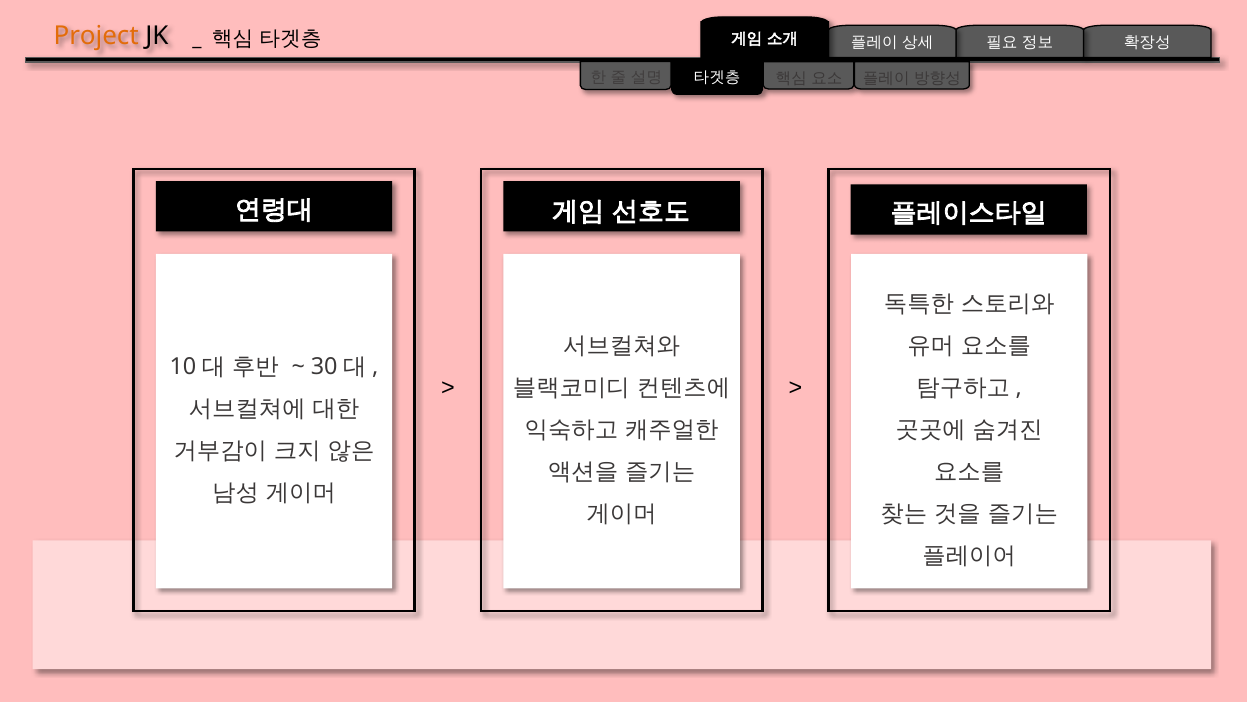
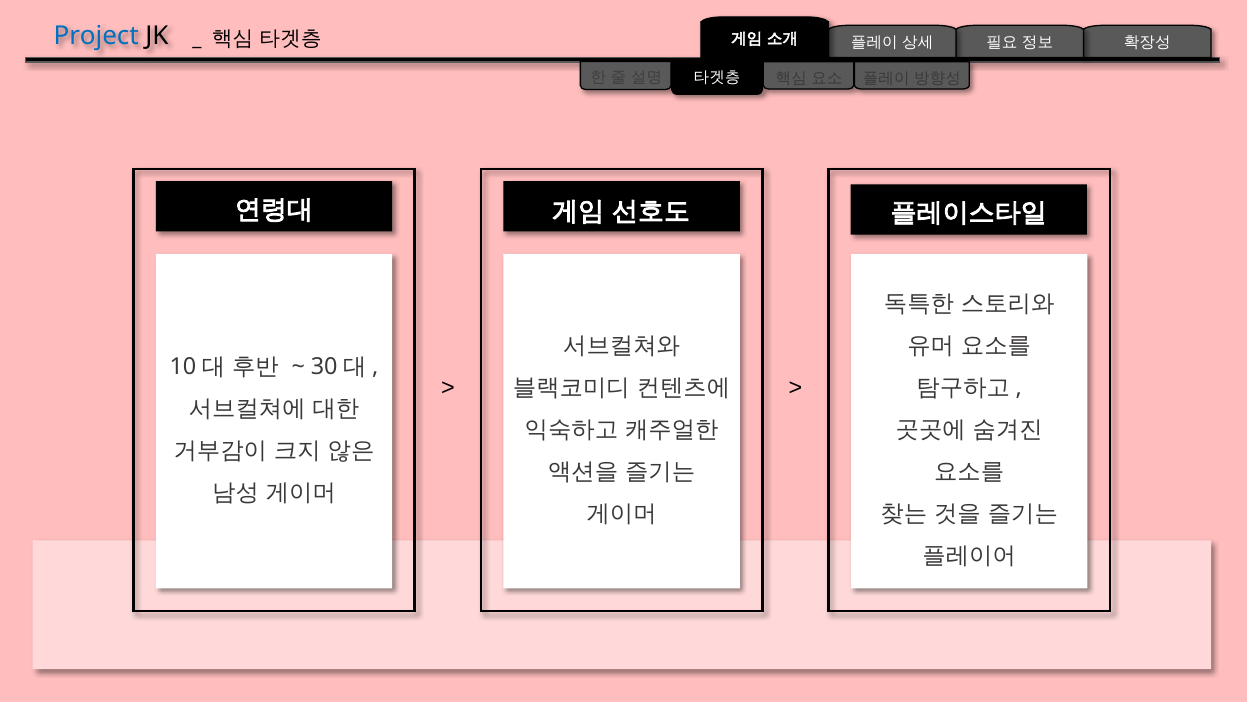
Project colour: orange -> blue
